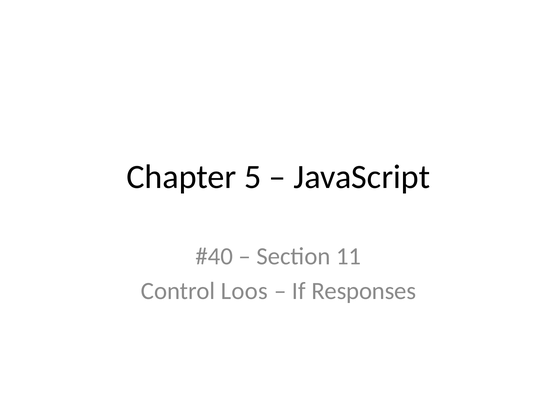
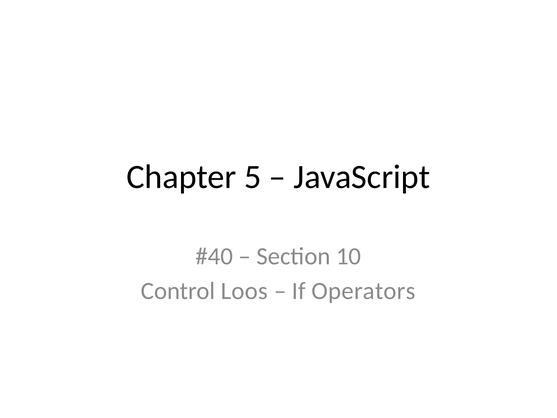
11: 11 -> 10
Responses: Responses -> Operators
